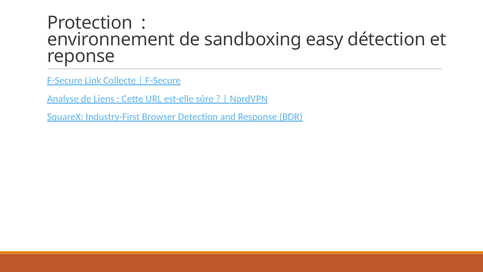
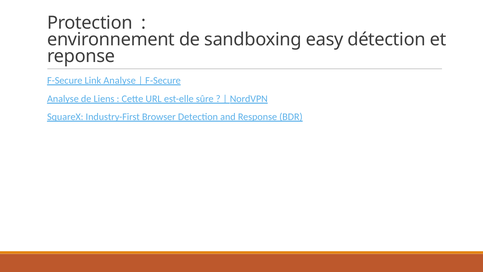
Link Collecte: Collecte -> Analyse
